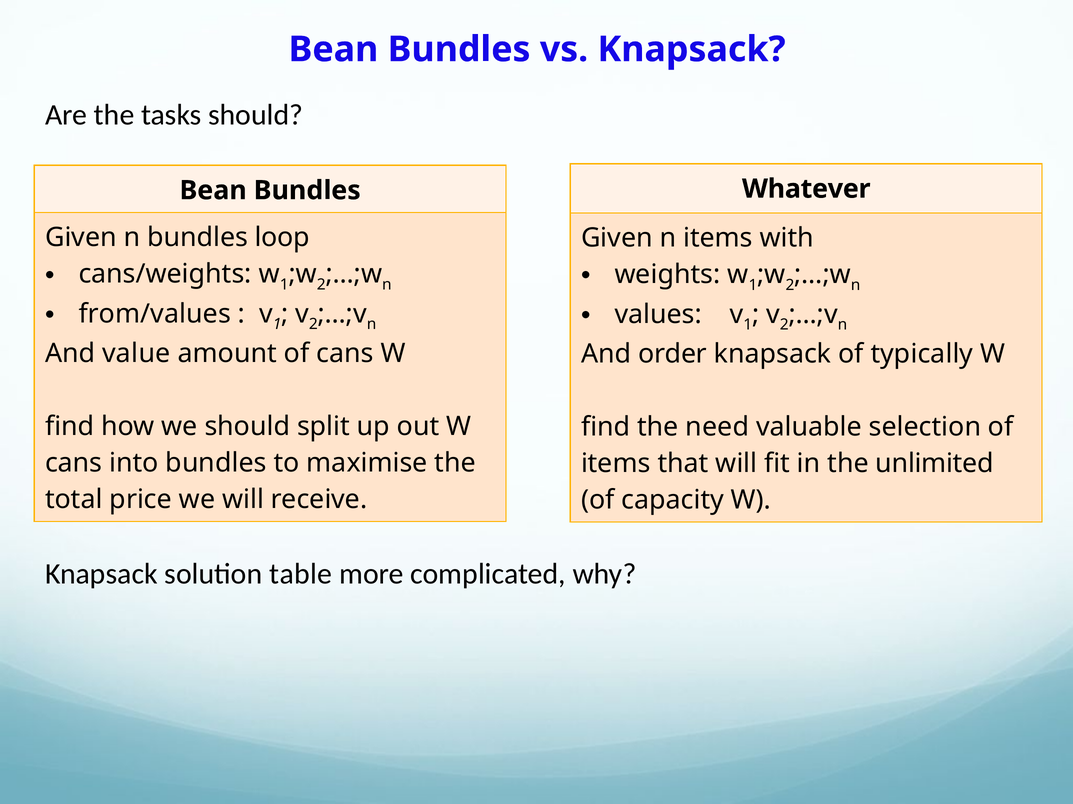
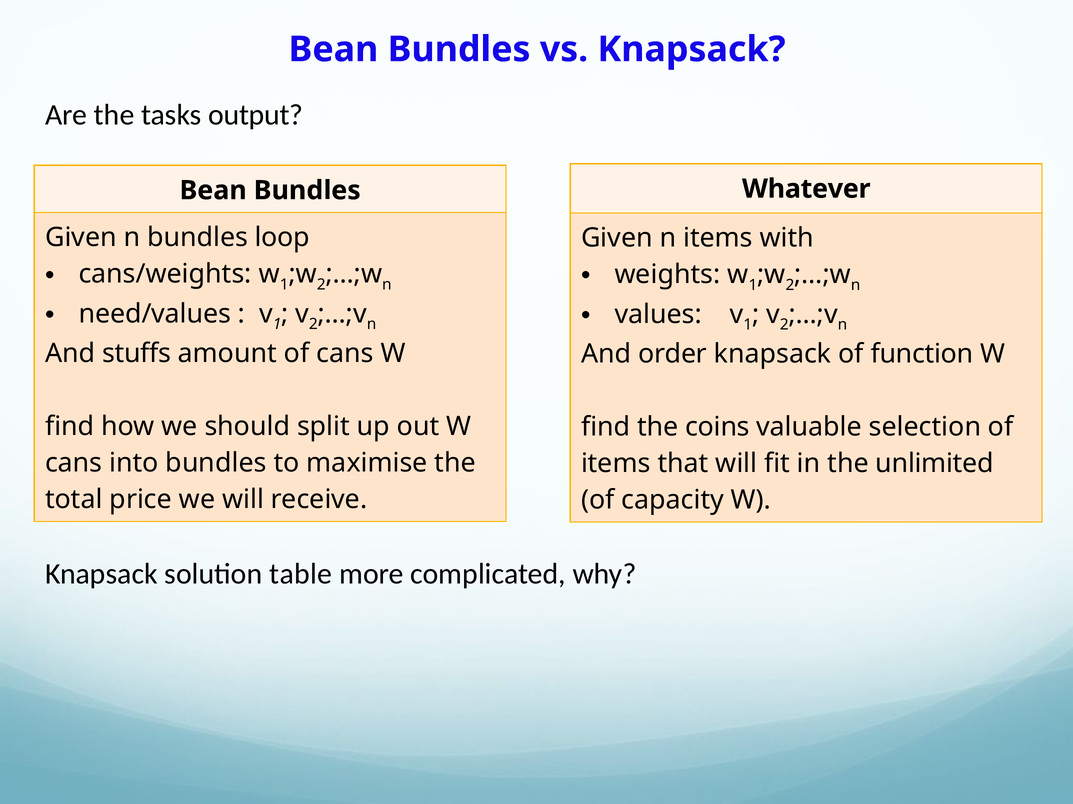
tasks should: should -> output
from/values: from/values -> need/values
value: value -> stuffs
typically: typically -> function
need: need -> coins
